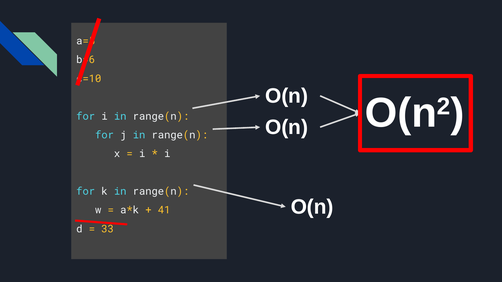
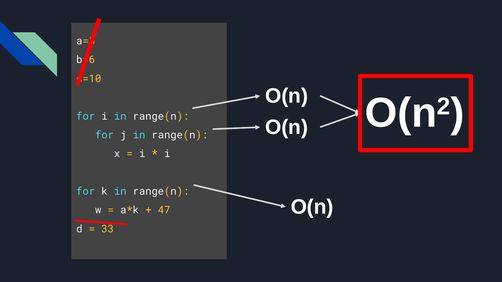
41: 41 -> 47
